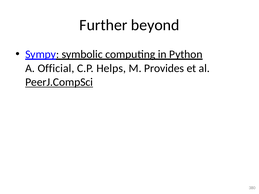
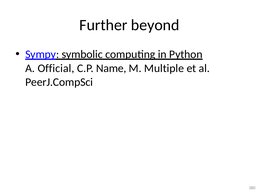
Helps: Helps -> Name
Provides: Provides -> Multiple
PeerJ.CompSci underline: present -> none
